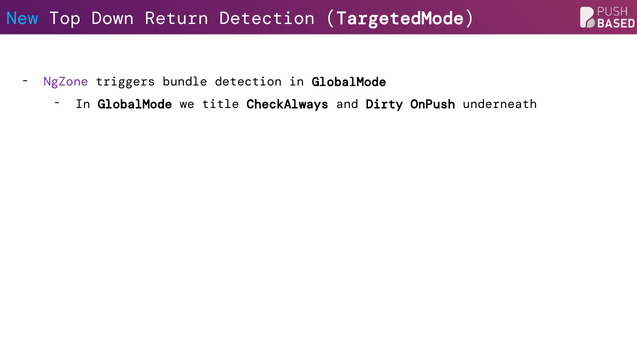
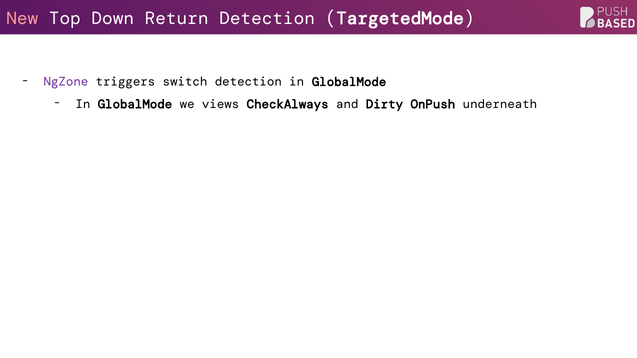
New colour: light blue -> pink
bundle: bundle -> switch
title: title -> views
